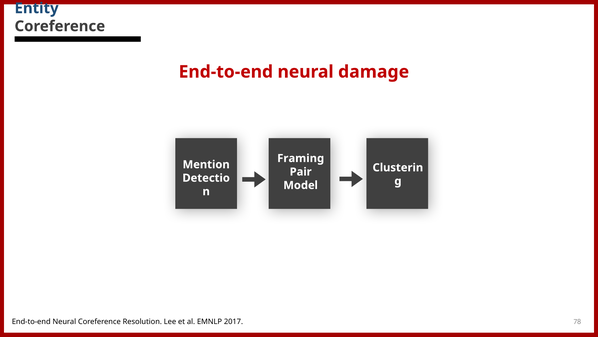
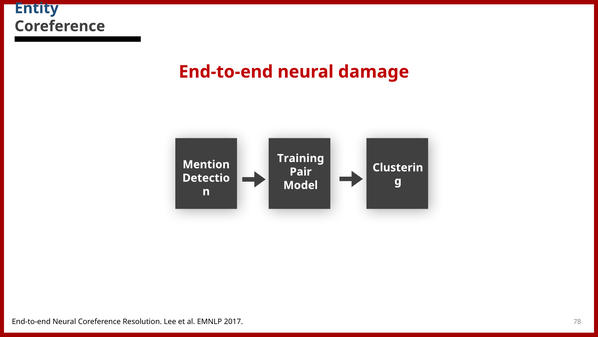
Framing: Framing -> Training
